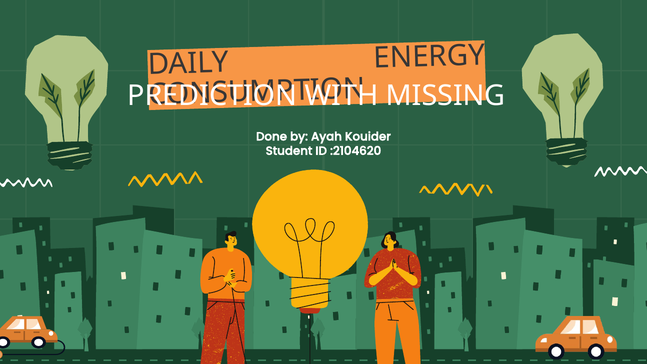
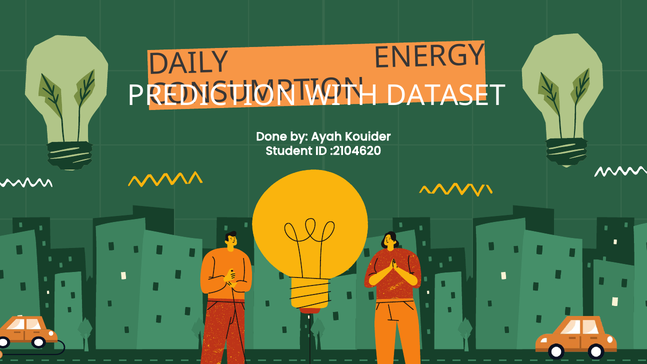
MISSING: MISSING -> DATASET
